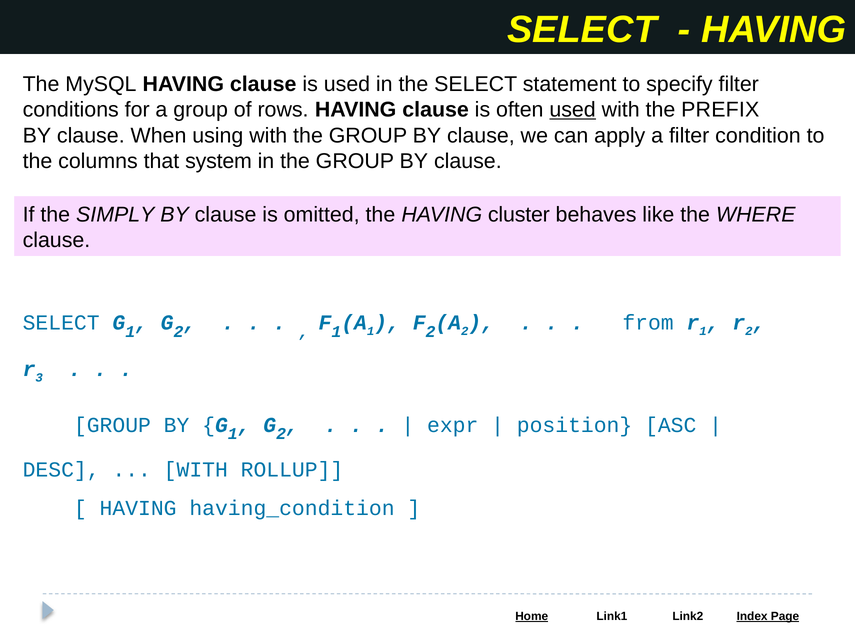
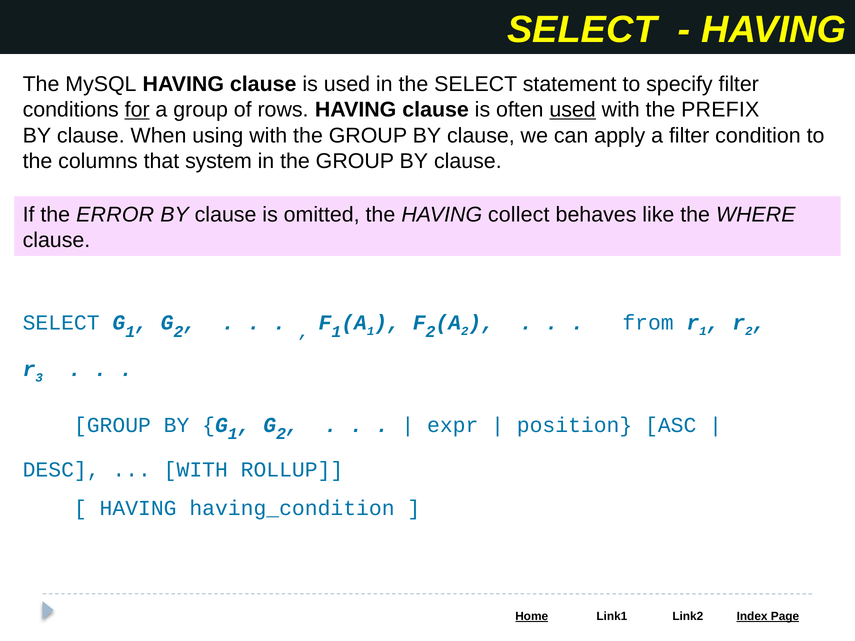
for underline: none -> present
SIMPLY: SIMPLY -> ERROR
cluster: cluster -> collect
